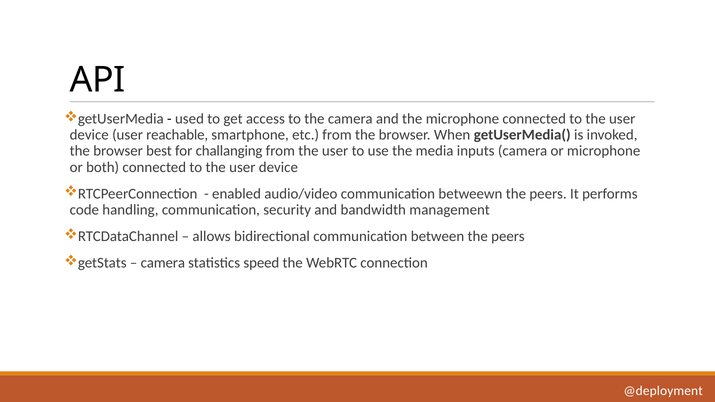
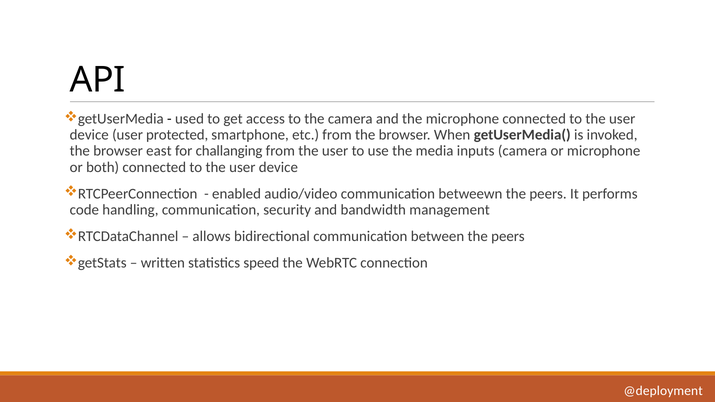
reachable: reachable -> protected
best: best -> east
camera at (163, 263): camera -> written
